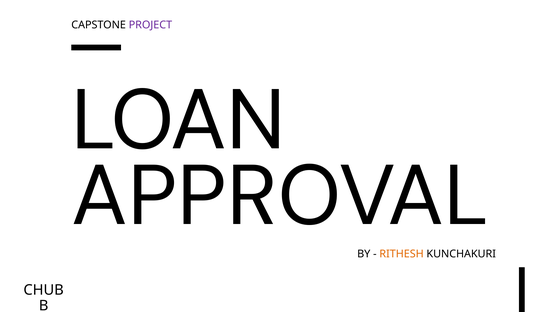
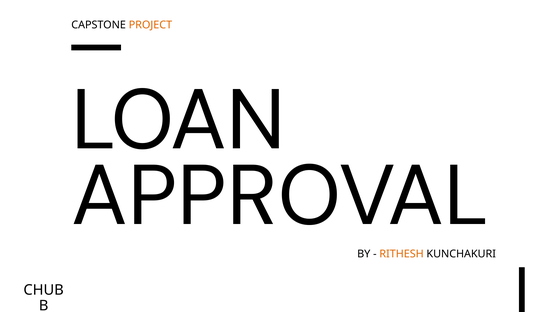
PROJECT colour: purple -> orange
